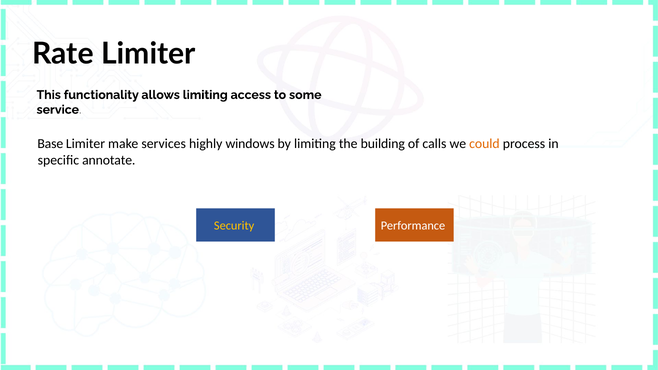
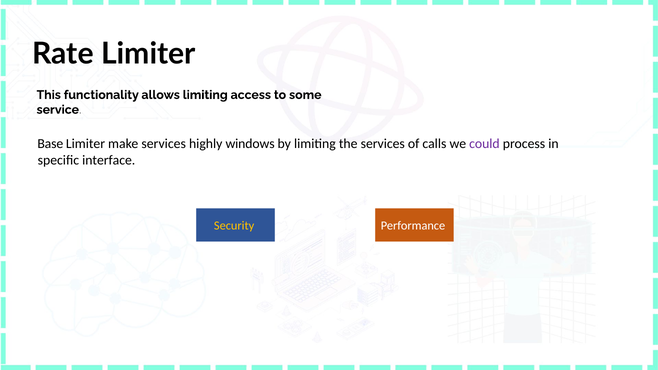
the building: building -> services
could colour: orange -> purple
annotate: annotate -> interface
